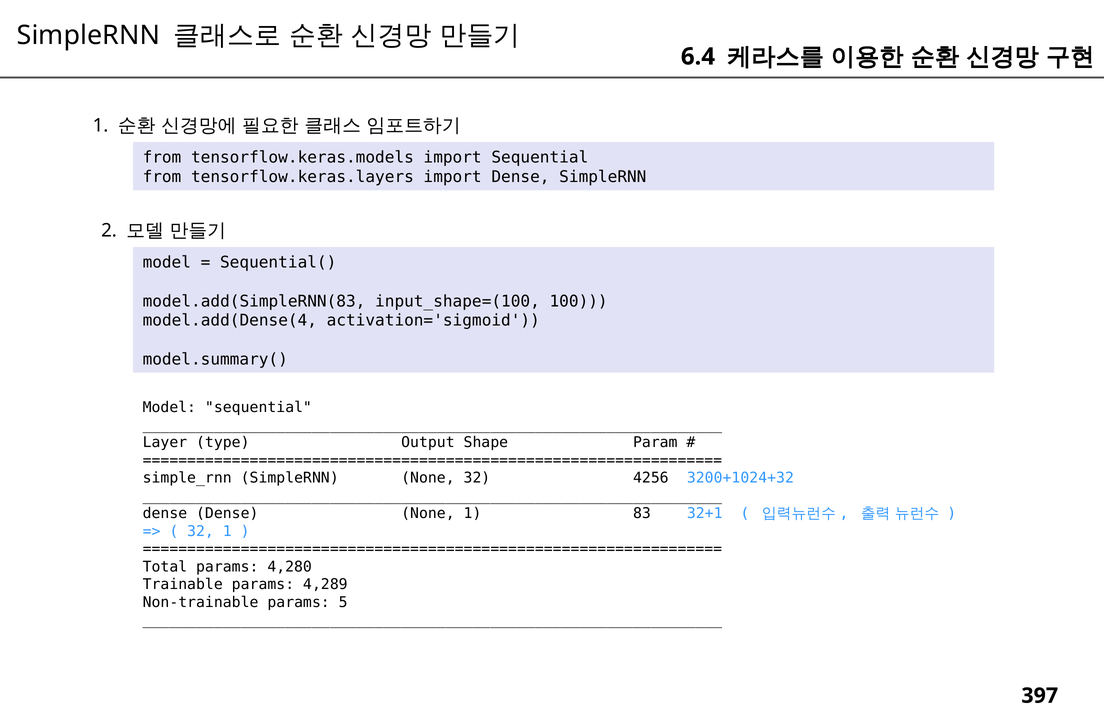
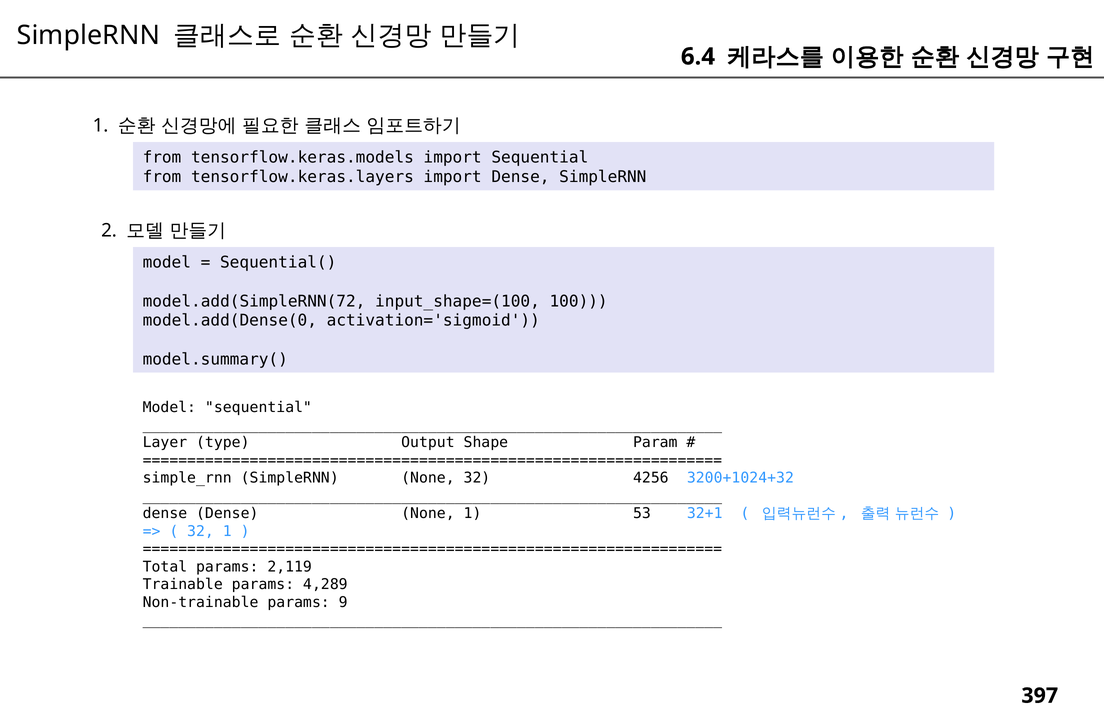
model.add(SimpleRNN(83: model.add(SimpleRNN(83 -> model.add(SimpleRNN(72
model.add(Dense(4: model.add(Dense(4 -> model.add(Dense(0
83: 83 -> 53
4,280: 4,280 -> 2,119
5: 5 -> 9
